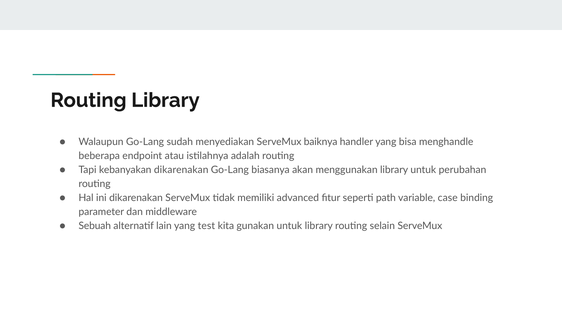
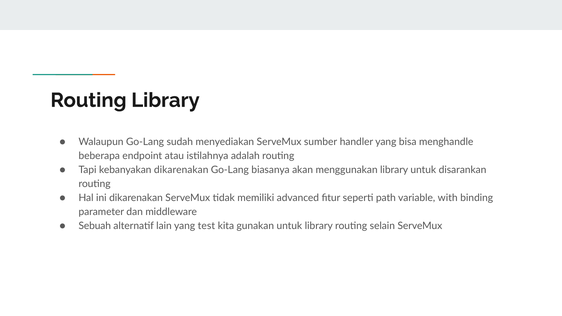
baiknya: baiknya -> sumber
perubahan: perubahan -> disarankan
case: case -> with
